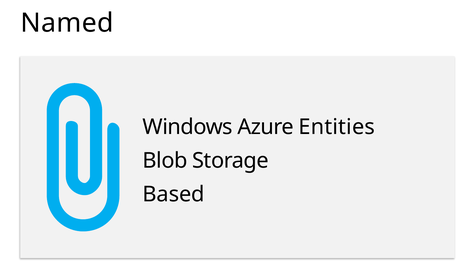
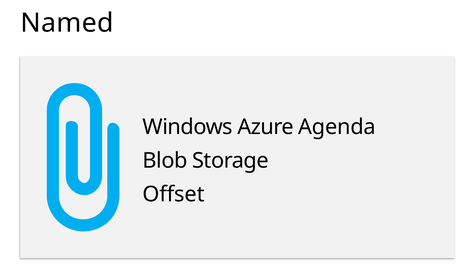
Entities: Entities -> Agenda
Based: Based -> Offset
